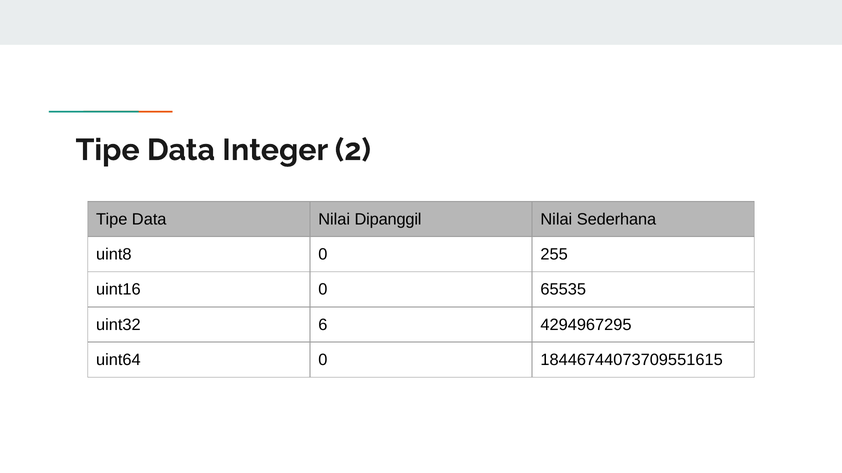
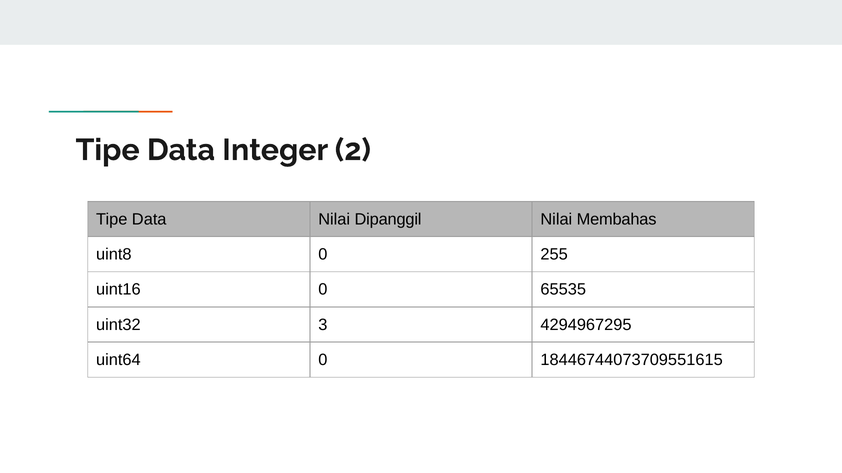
Sederhana: Sederhana -> Membahas
6: 6 -> 3
